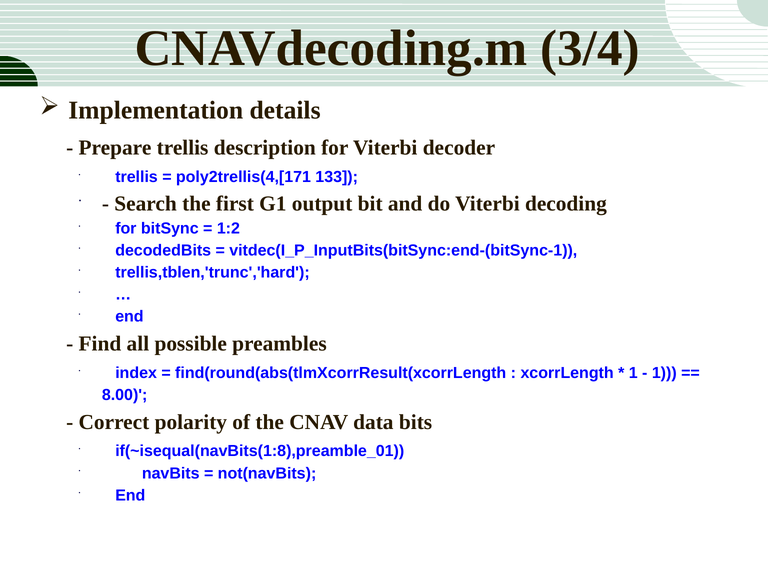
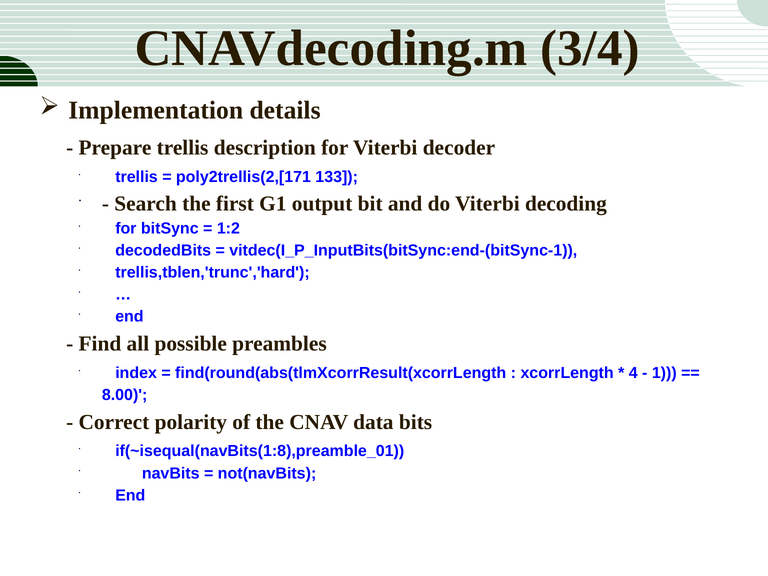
poly2trellis(4,[171: poly2trellis(4,[171 -> poly2trellis(2,[171
1 at (633, 373): 1 -> 4
